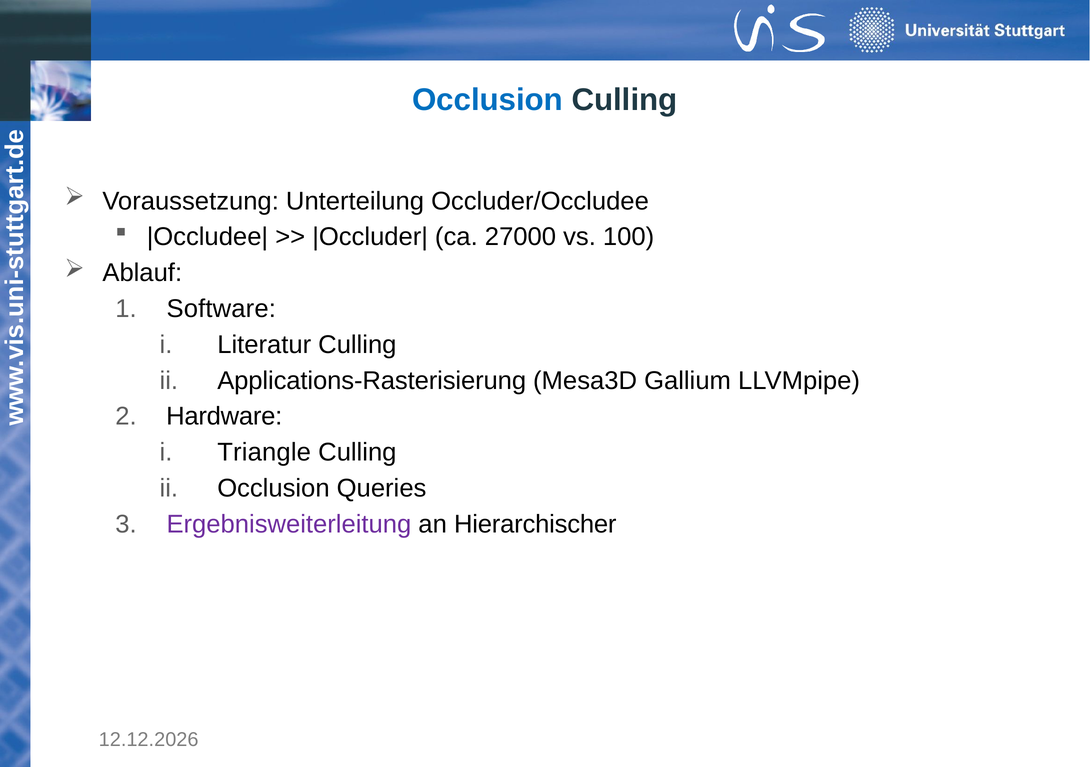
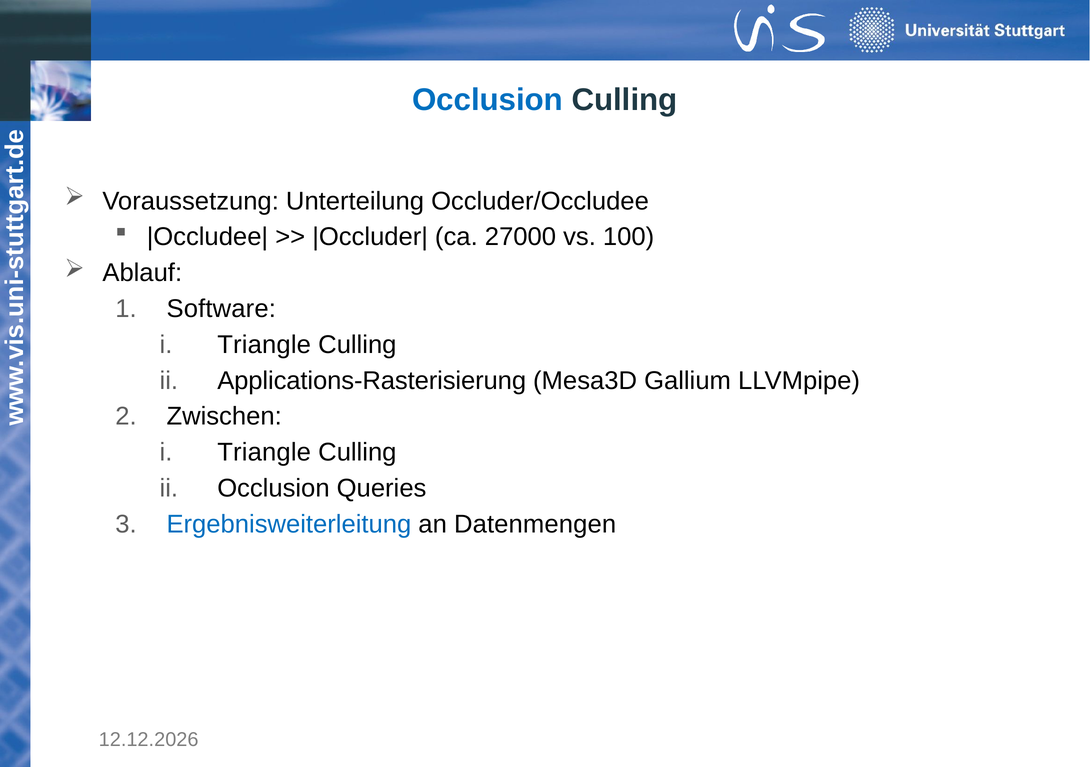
Literatur at (264, 345): Literatur -> Triangle
Hardware: Hardware -> Zwischen
Ergebnisweiterleitung colour: purple -> blue
Hierarchischer: Hierarchischer -> Datenmengen
